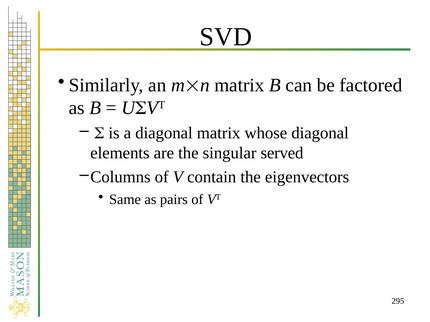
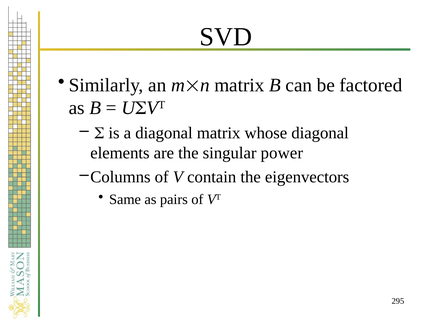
served: served -> power
